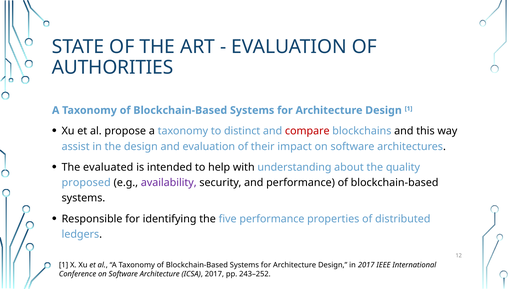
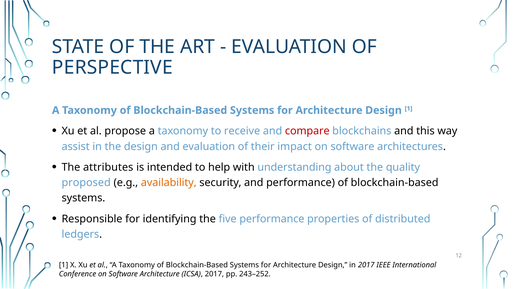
AUTHORITIES: AUTHORITIES -> PERSPECTIVE
distinct: distinct -> receive
evaluated: evaluated -> attributes
availability colour: purple -> orange
